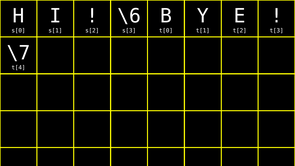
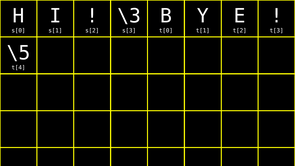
\6: \6 -> \3
\7: \7 -> \5
